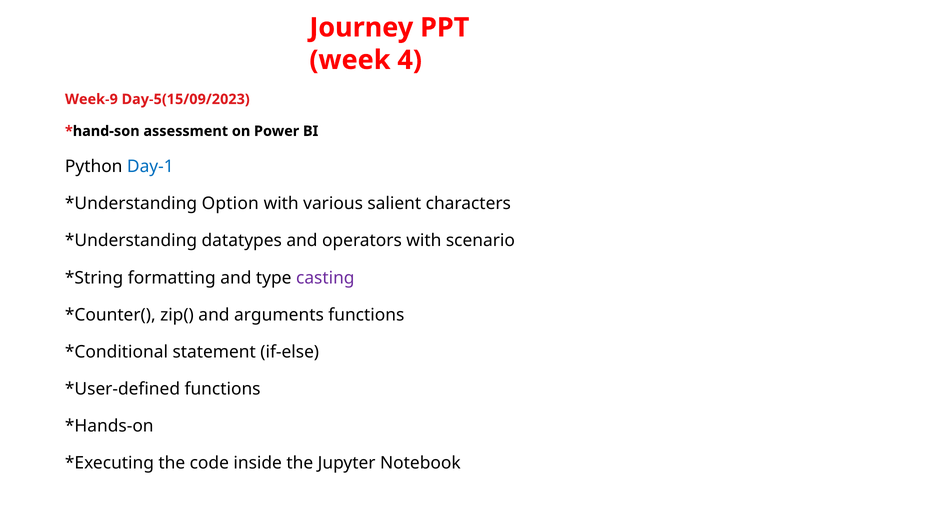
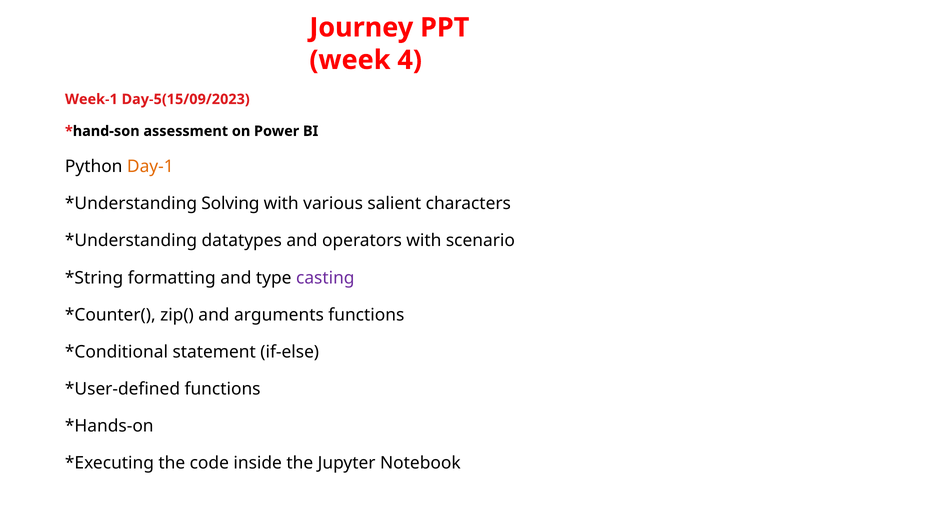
Week-9: Week-9 -> Week-1
Day-1 colour: blue -> orange
Option: Option -> Solving
